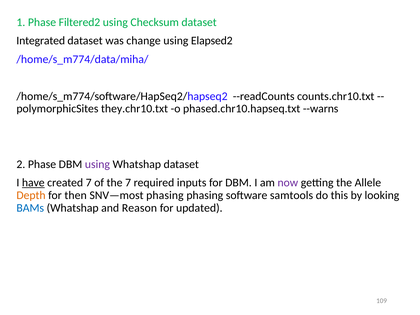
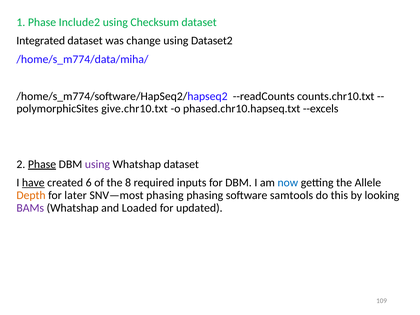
Filtered2: Filtered2 -> Include2
Elapsed2: Elapsed2 -> Dataset2
they.chr10.txt: they.chr10.txt -> give.chr10.txt
--warns: --warns -> --excels
Phase at (42, 164) underline: none -> present
created 7: 7 -> 6
the 7: 7 -> 8
now colour: purple -> blue
then: then -> later
BAMs colour: blue -> purple
Reason: Reason -> Loaded
